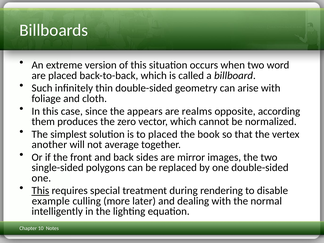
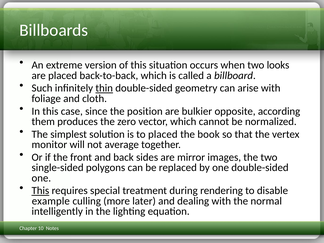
word: word -> looks
thin underline: none -> present
appears: appears -> position
realms: realms -> bulkier
another: another -> monitor
